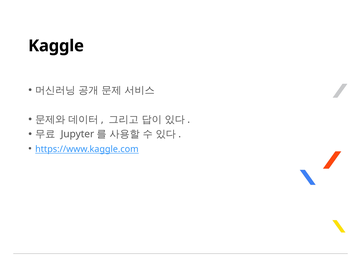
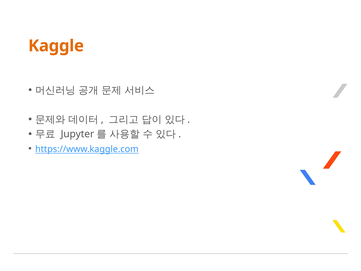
Kaggle colour: black -> orange
